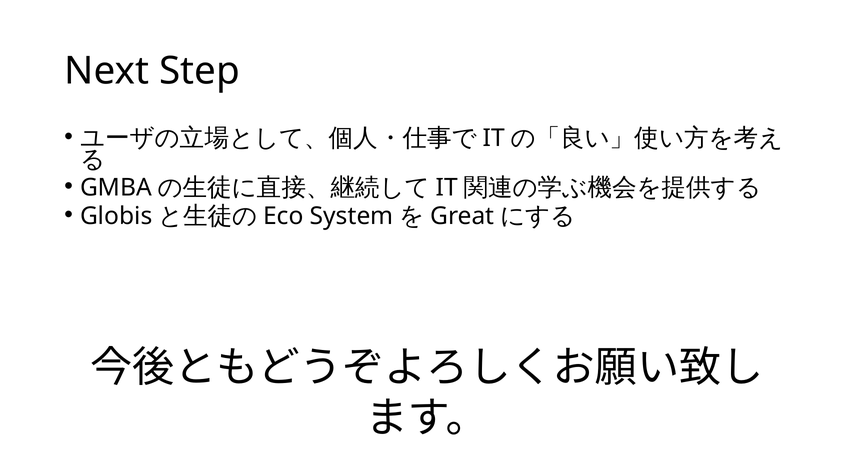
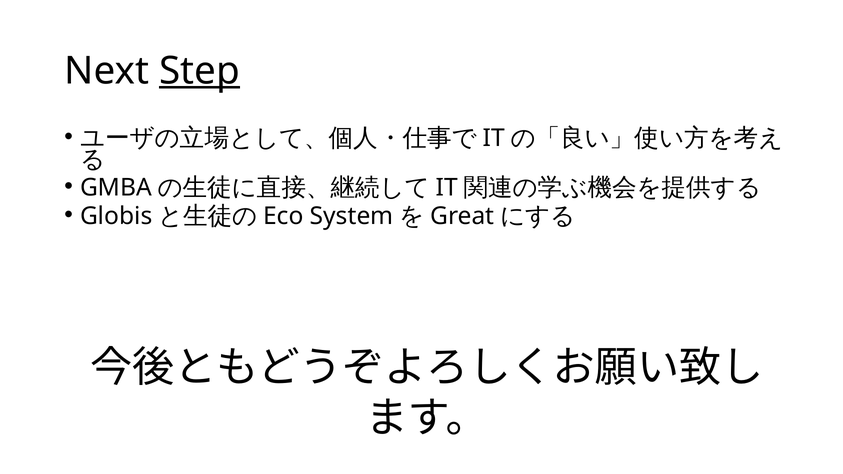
Step underline: none -> present
